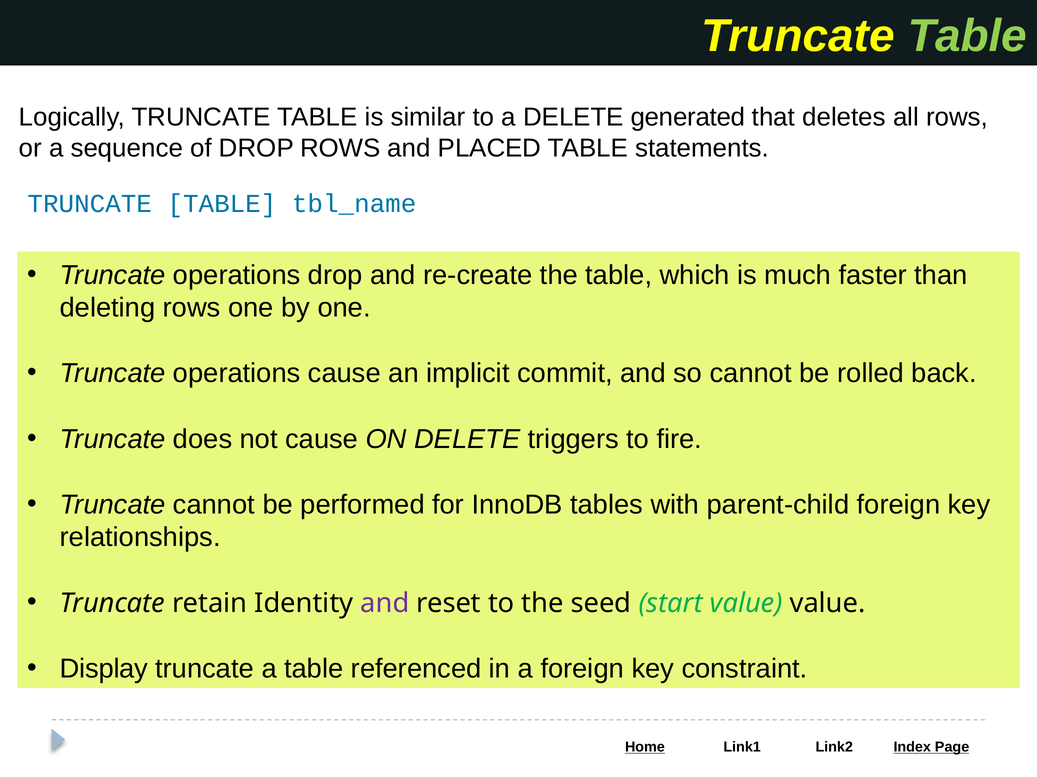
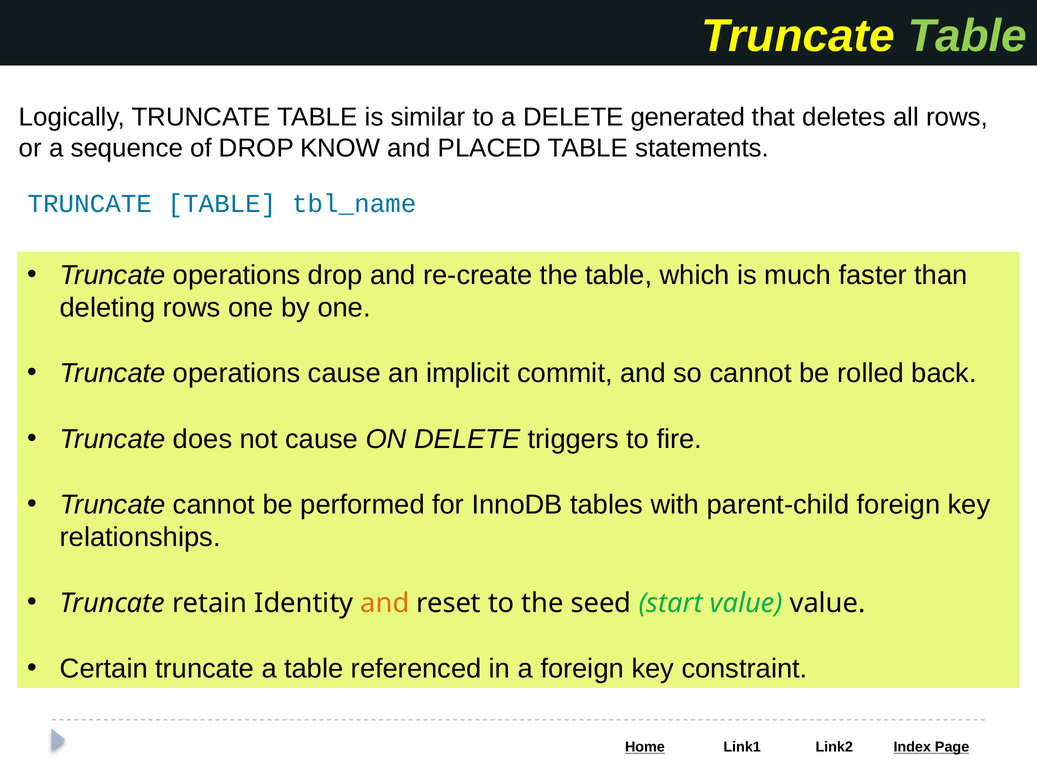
DROP ROWS: ROWS -> KNOW
and at (385, 604) colour: purple -> orange
Display: Display -> Certain
